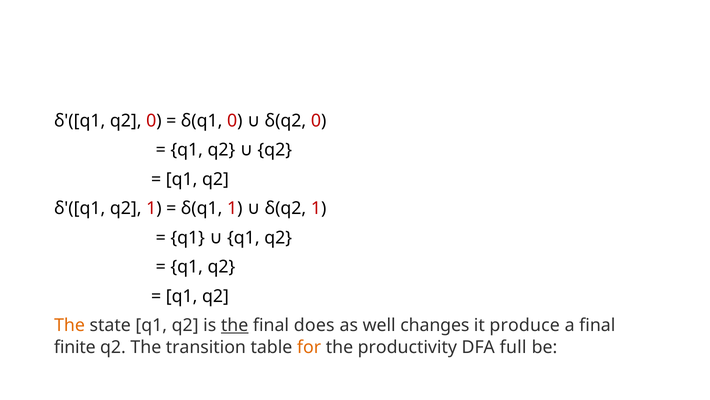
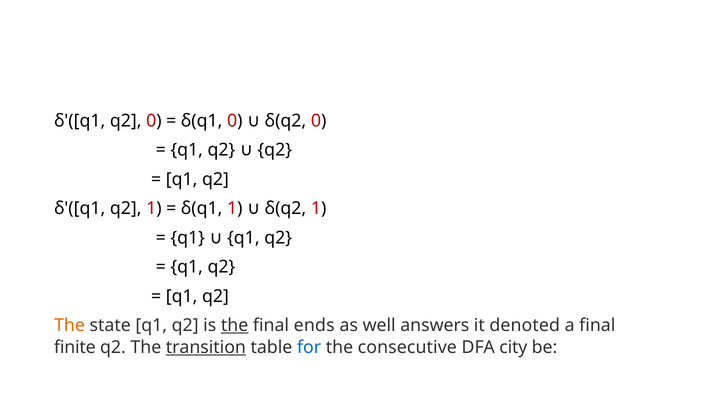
does: does -> ends
changes: changes -> answers
produce: produce -> denoted
transition underline: none -> present
for colour: orange -> blue
productivity: productivity -> consecutive
full: full -> city
